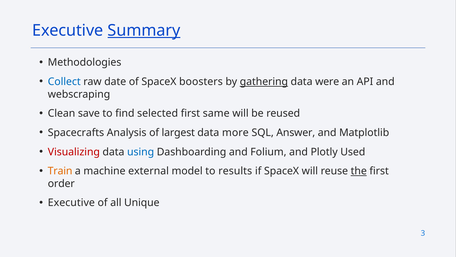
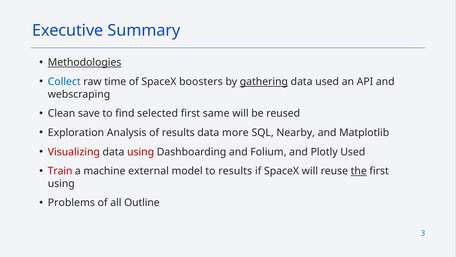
Summary underline: present -> none
Methodologies underline: none -> present
date: date -> time
data were: were -> used
Spacecrafts: Spacecrafts -> Exploration
of largest: largest -> results
Answer: Answer -> Nearby
using at (141, 152) colour: blue -> red
Train colour: orange -> red
order at (61, 183): order -> using
Executive at (71, 202): Executive -> Problems
Unique: Unique -> Outline
